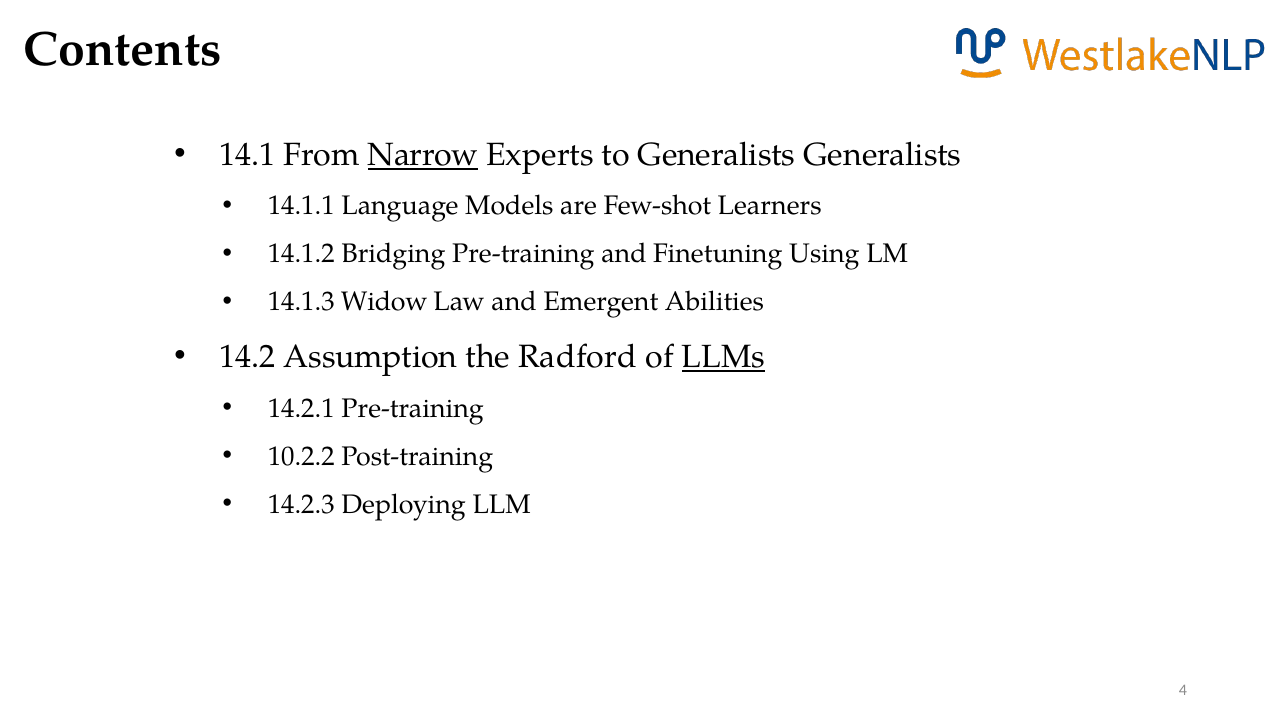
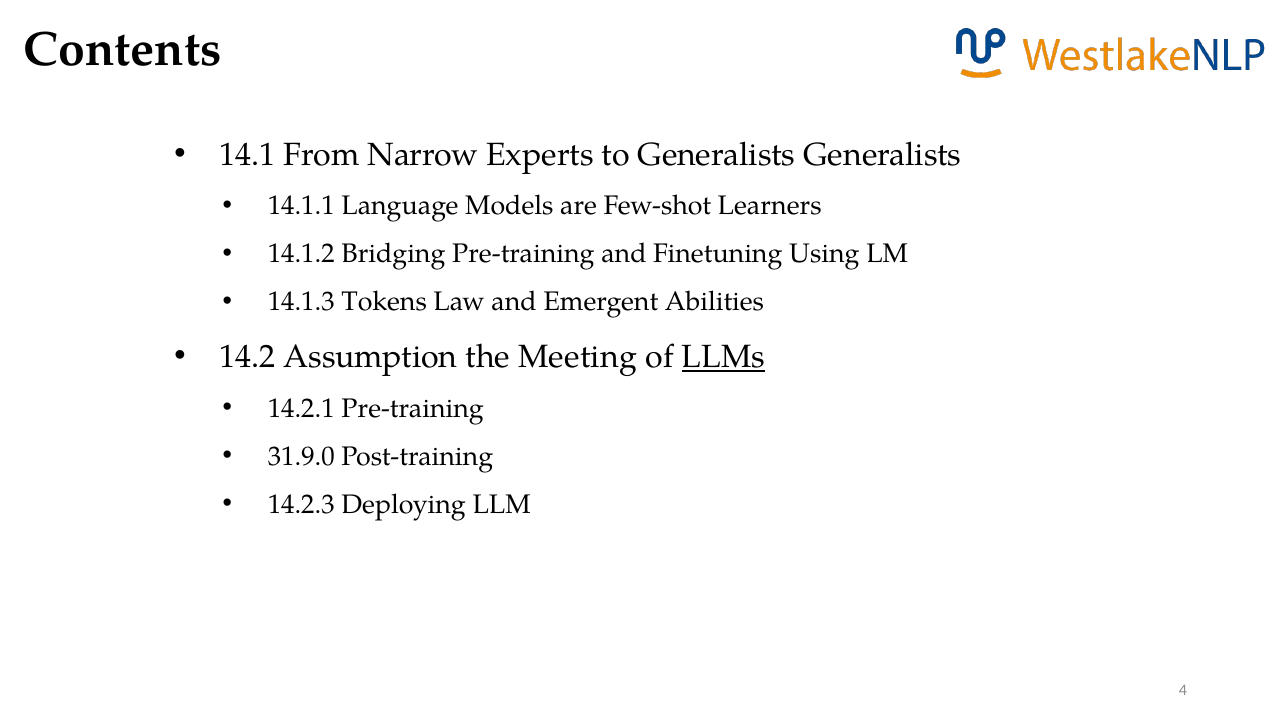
Narrow underline: present -> none
Widow: Widow -> Tokens
Radford: Radford -> Meeting
10.2.2: 10.2.2 -> 31.9.0
